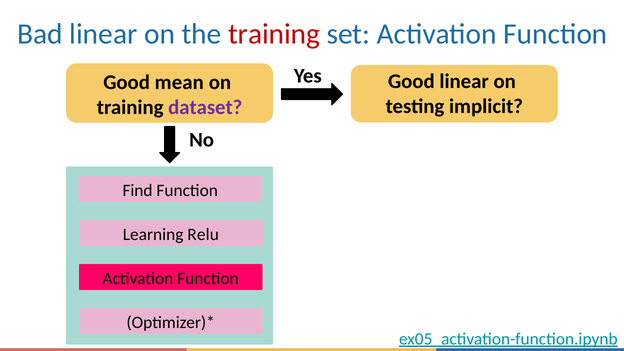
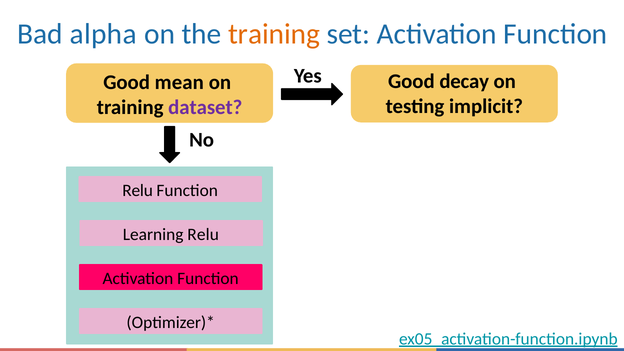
Bad linear: linear -> alpha
training at (274, 34) colour: red -> orange
Good linear: linear -> decay
Find at (138, 190): Find -> Relu
